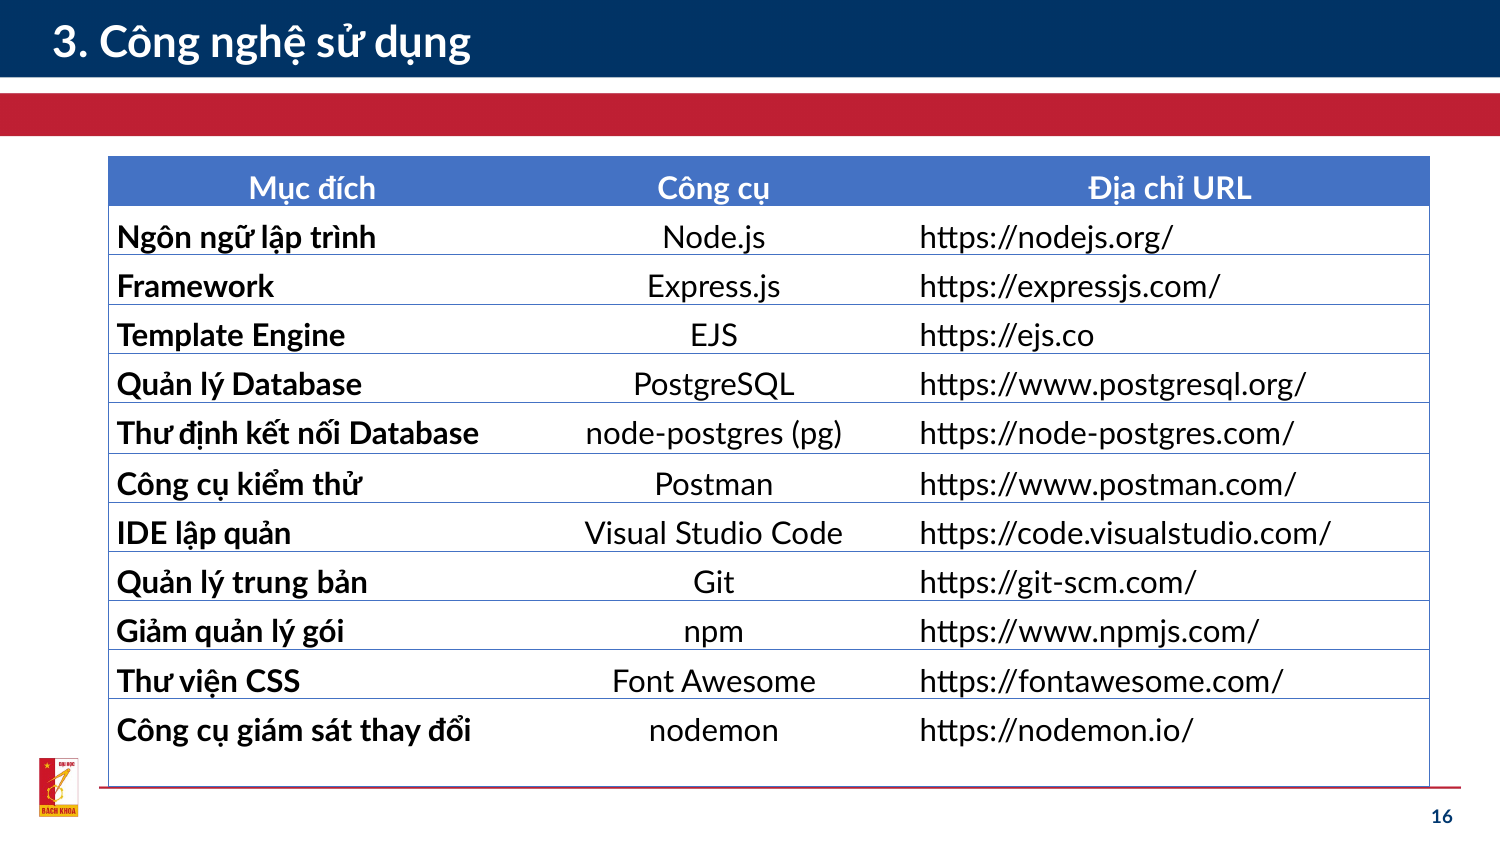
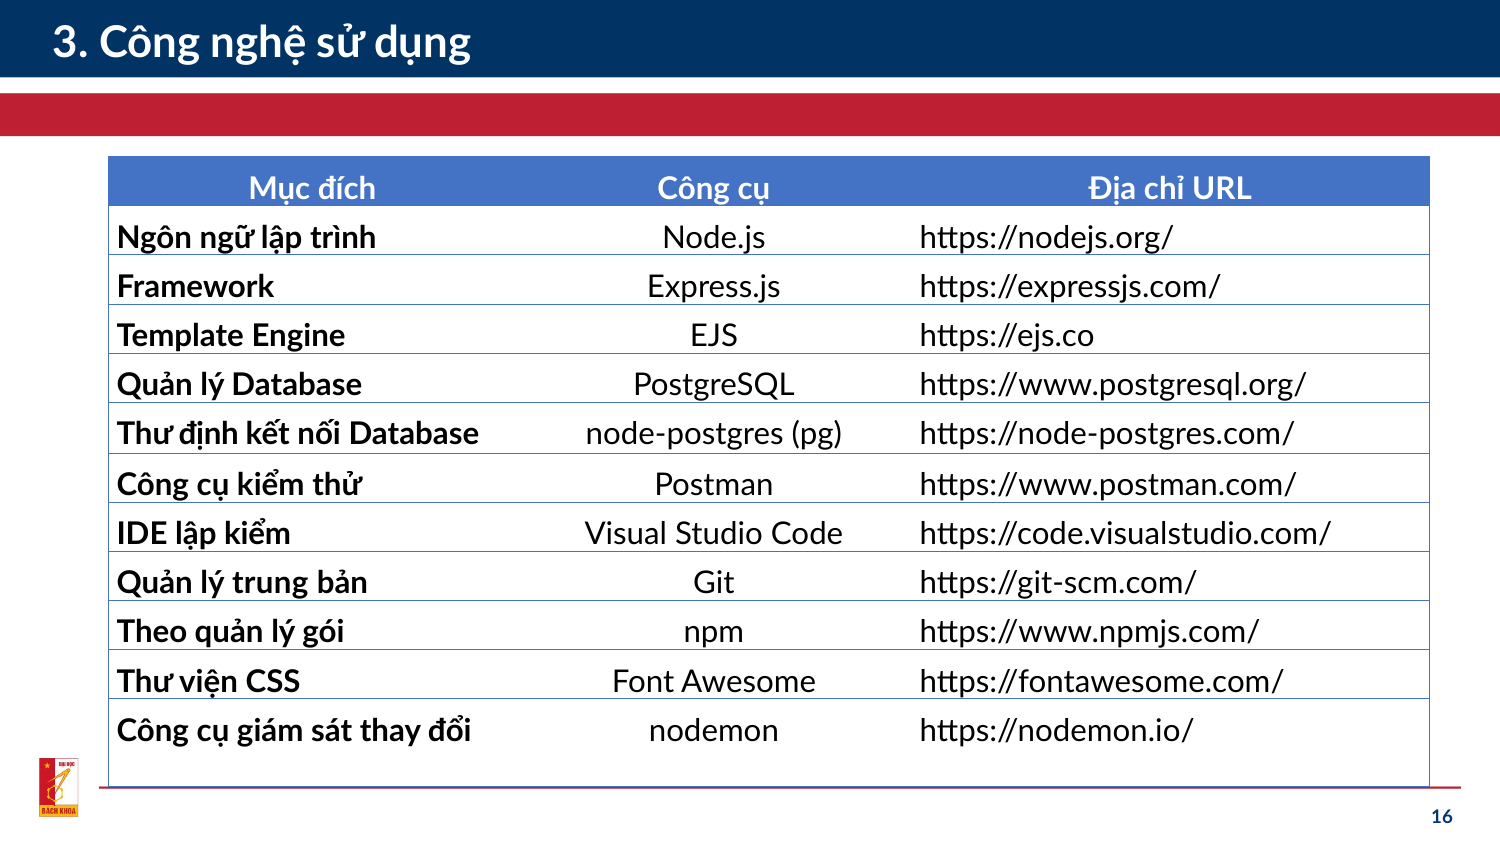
lập quản: quản -> kiểm
Giảm: Giảm -> Theo
